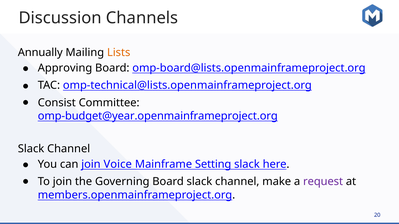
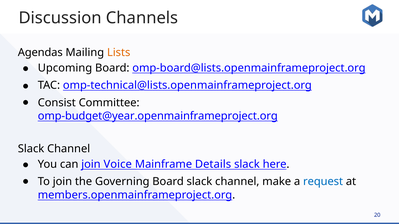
Annually: Annually -> Agendas
Approving: Approving -> Upcoming
Setting: Setting -> Details
request colour: purple -> blue
